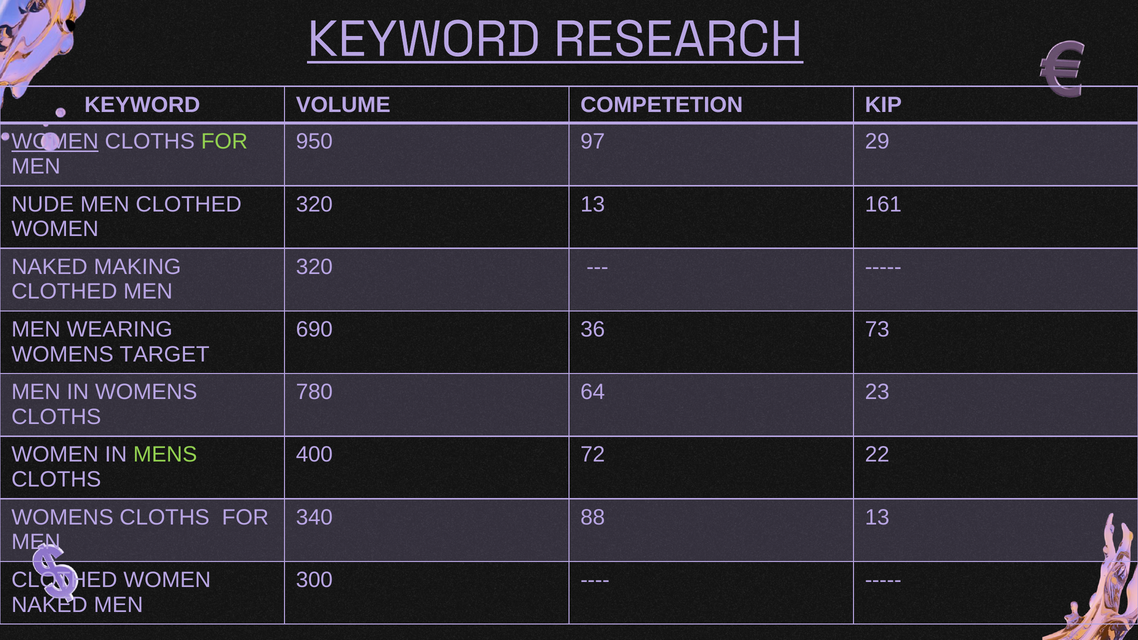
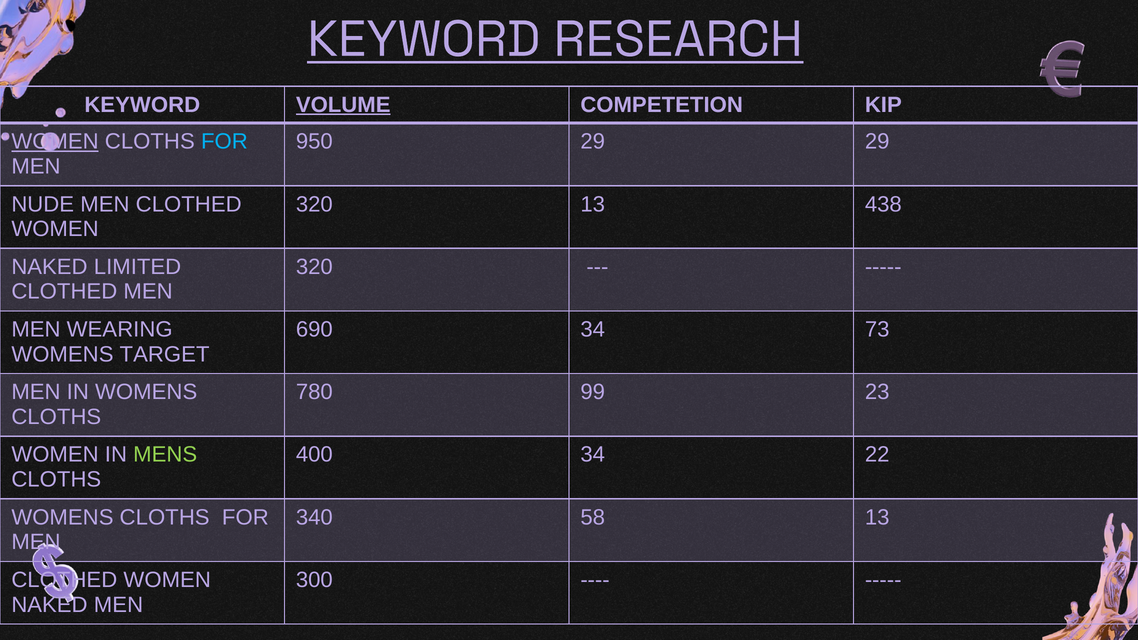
VOLUME underline: none -> present
FOR at (224, 142) colour: light green -> light blue
950 97: 97 -> 29
161: 161 -> 438
MAKING: MAKING -> LIMITED
690 36: 36 -> 34
64: 64 -> 99
400 72: 72 -> 34
88: 88 -> 58
